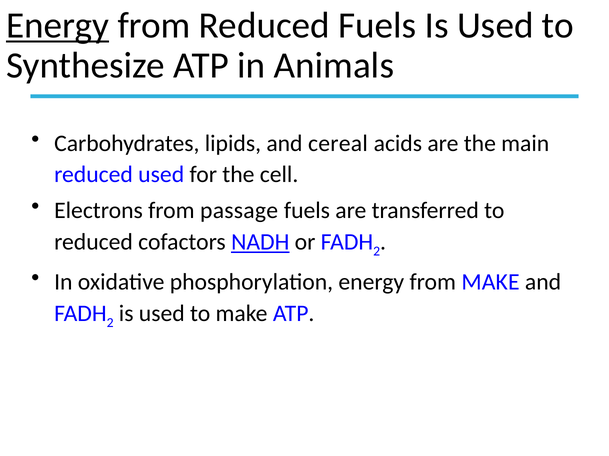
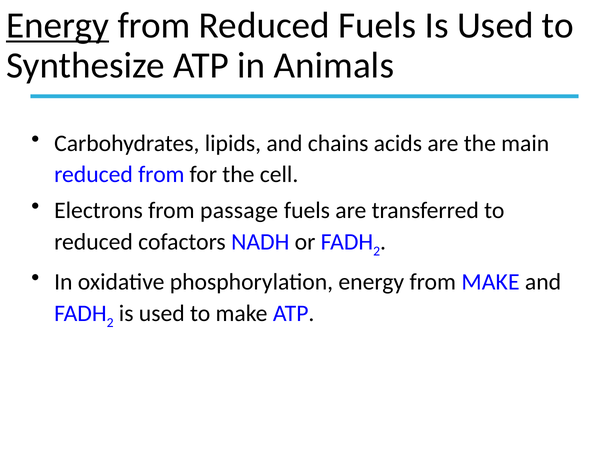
cereal: cereal -> chains
reduced used: used -> from
NADH underline: present -> none
